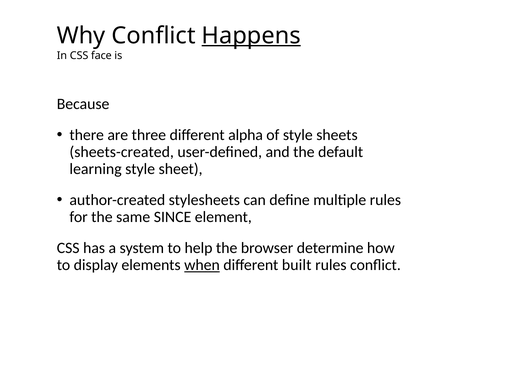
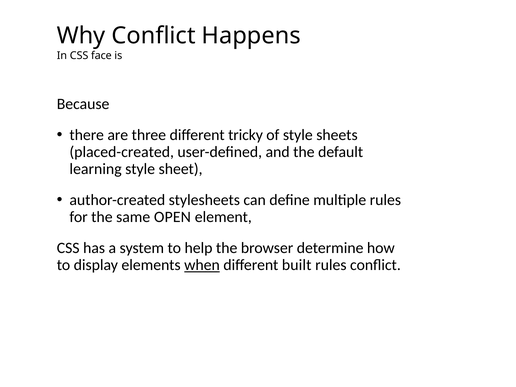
Happens underline: present -> none
alpha: alpha -> tricky
sheets-created: sheets-created -> placed-created
SINCE: SINCE -> OPEN
